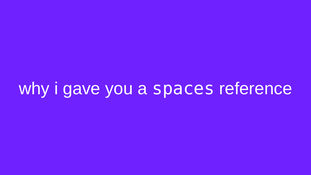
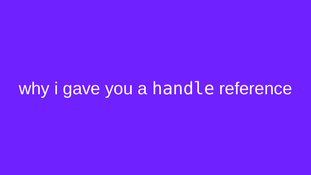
spaces: spaces -> handle
